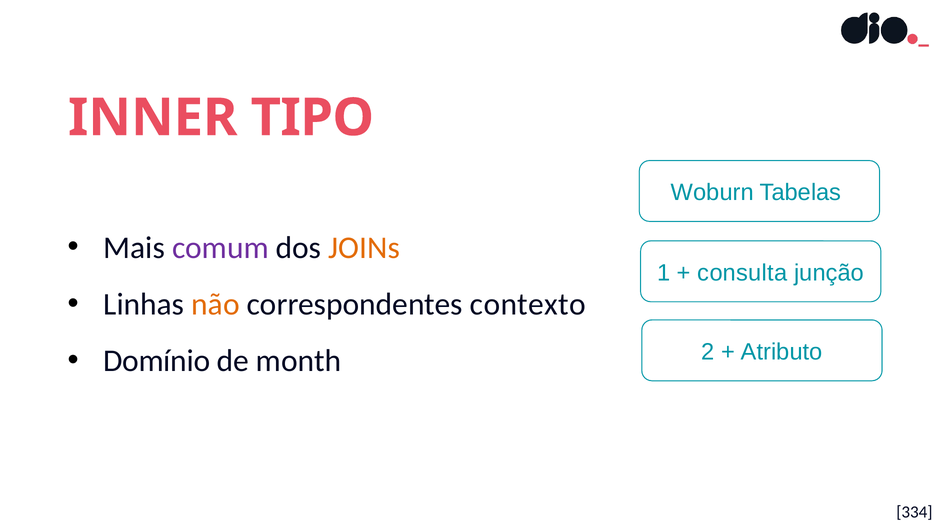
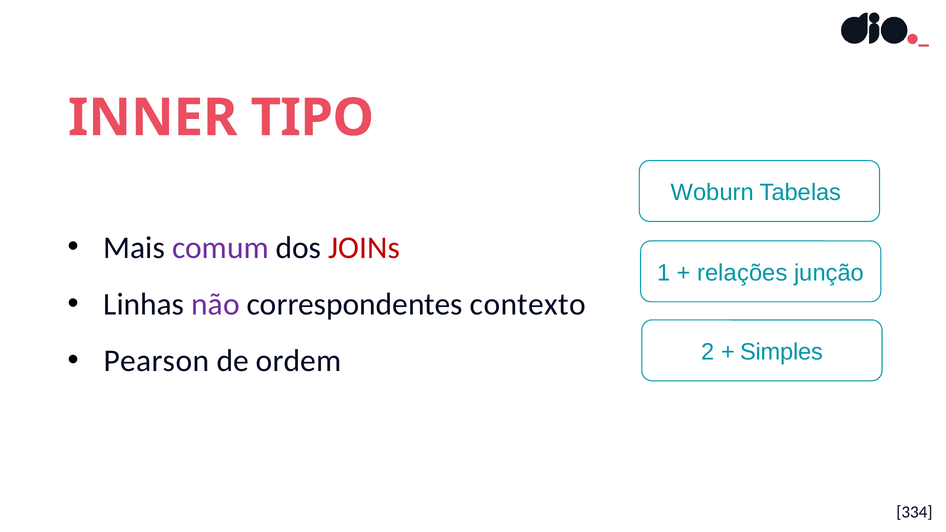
JOINs colour: orange -> red
consulta: consulta -> relações
não colour: orange -> purple
Atributo: Atributo -> Simples
Domínio: Domínio -> Pearson
month: month -> ordem
